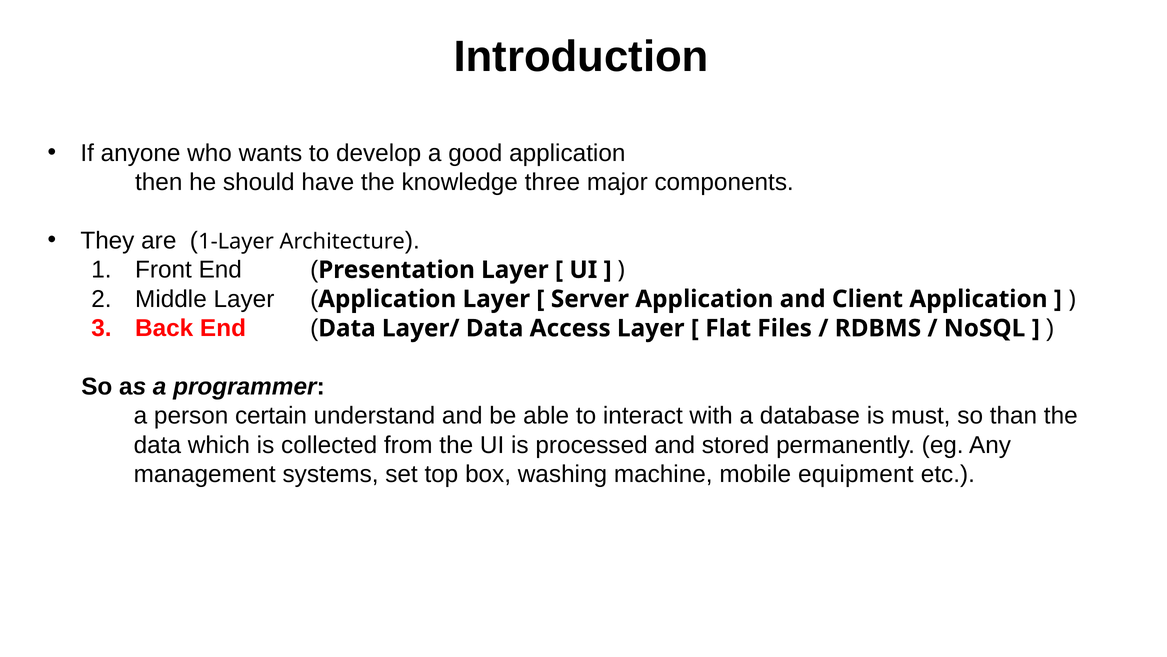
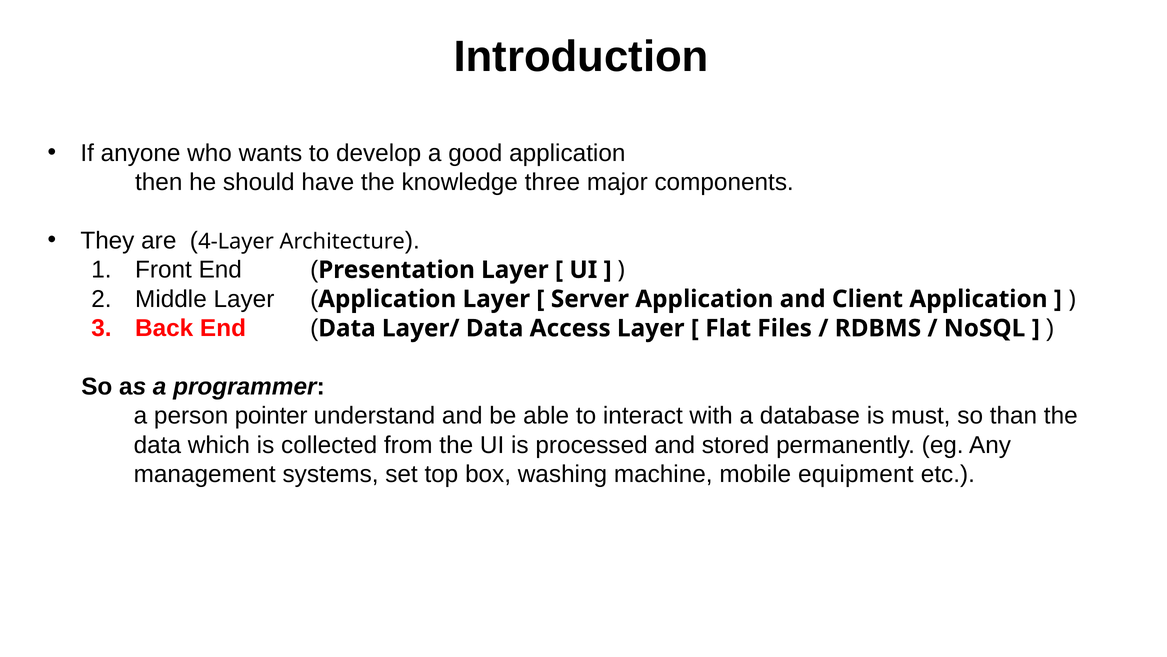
1-Layer: 1-Layer -> 4-Layer
certain: certain -> pointer
